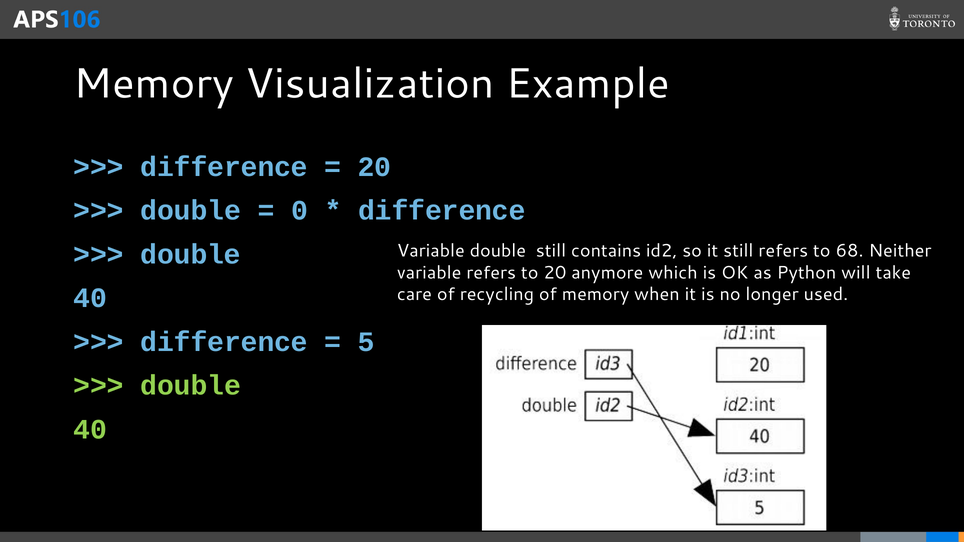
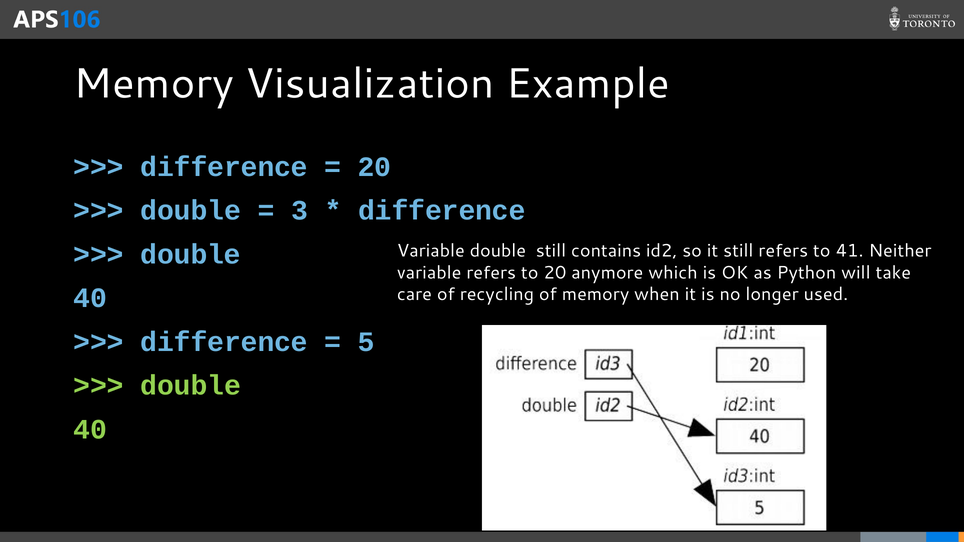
0: 0 -> 3
68: 68 -> 41
